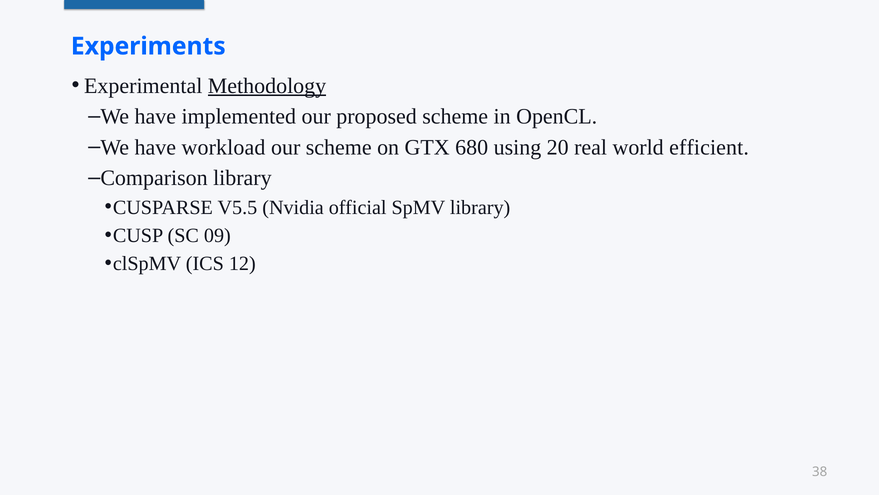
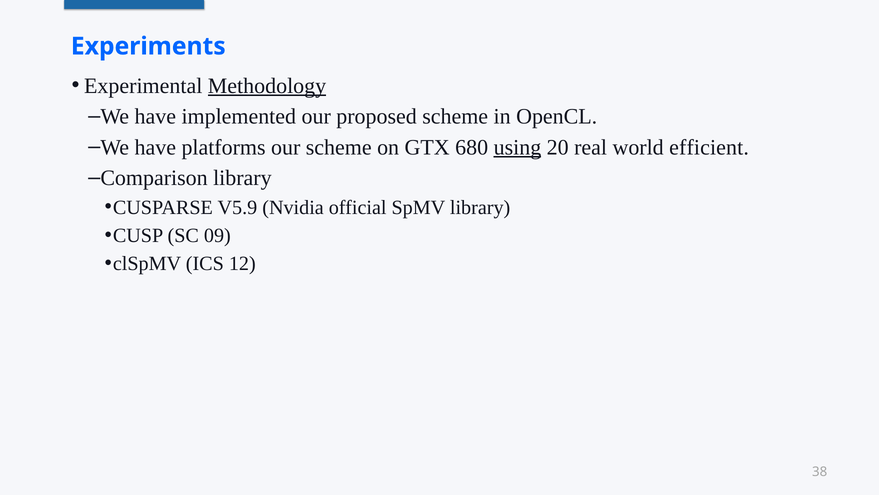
workload: workload -> platforms
using underline: none -> present
V5.5: V5.5 -> V5.9
